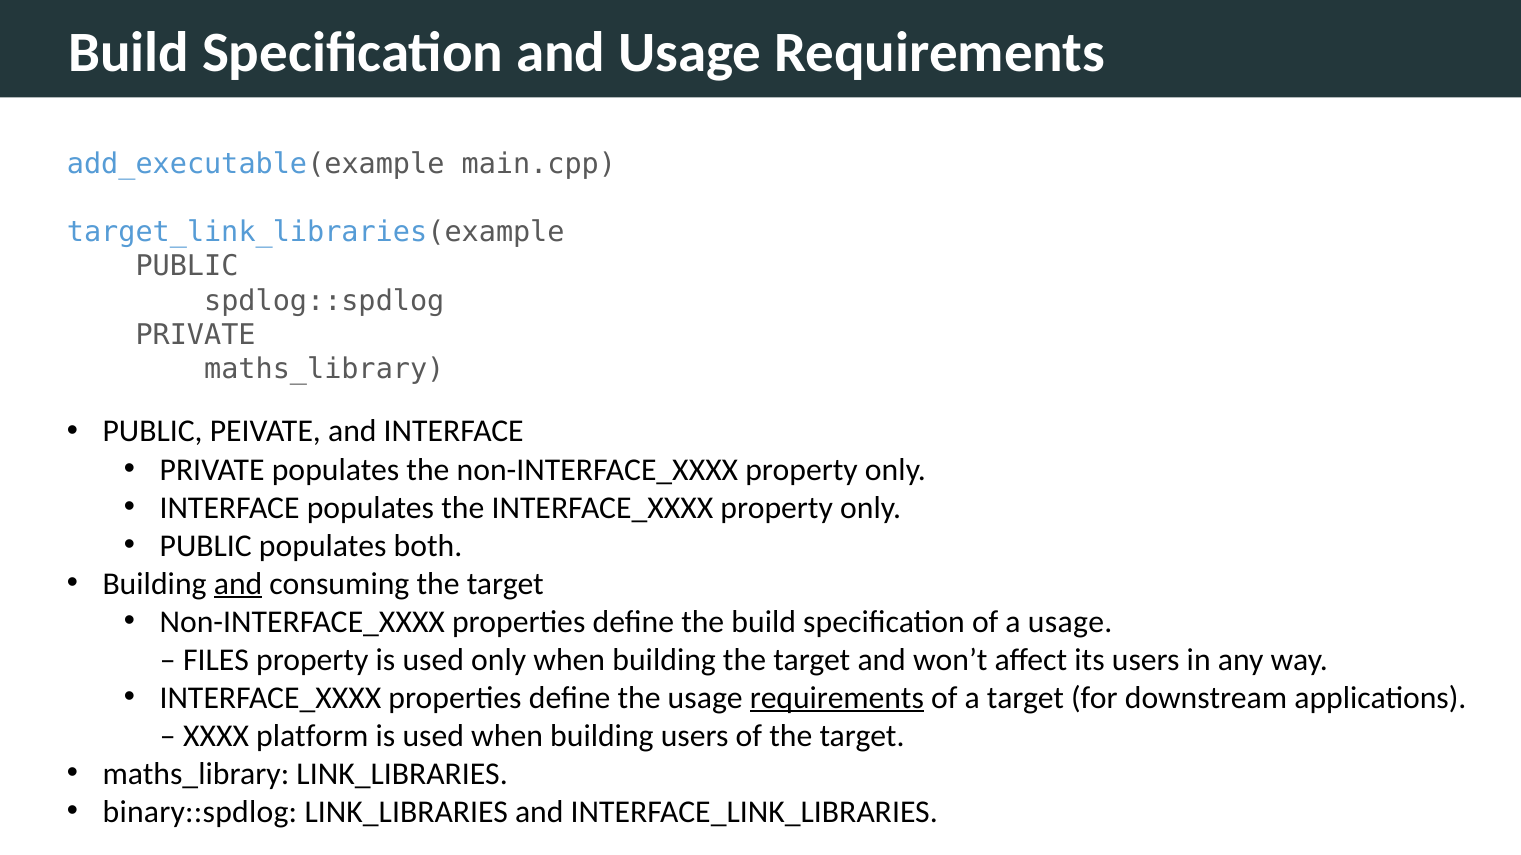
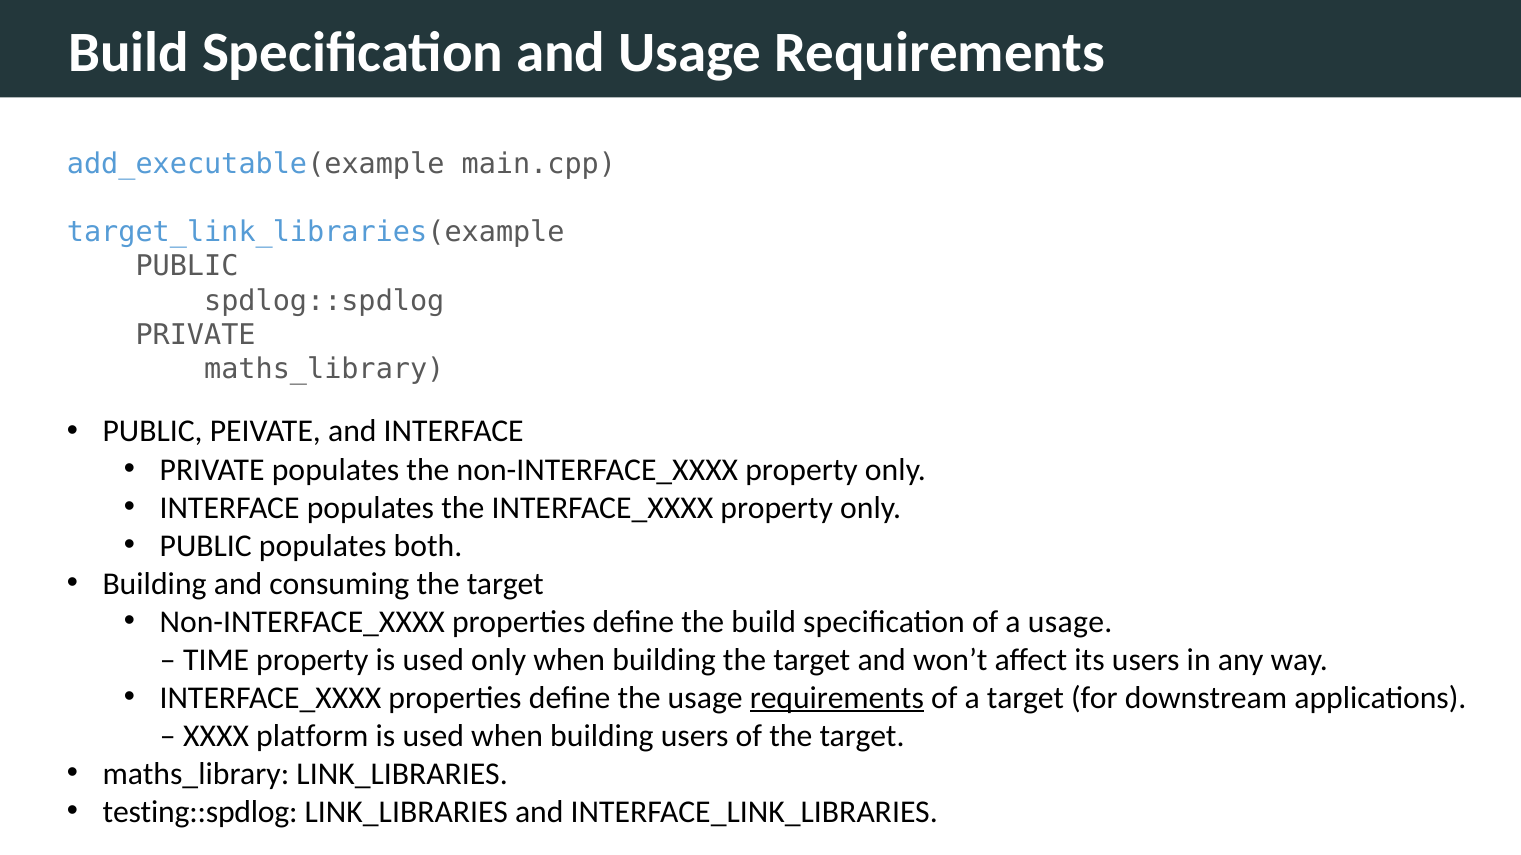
and at (238, 584) underline: present -> none
FILES: FILES -> TIME
binary::spdlog: binary::spdlog -> testing::spdlog
